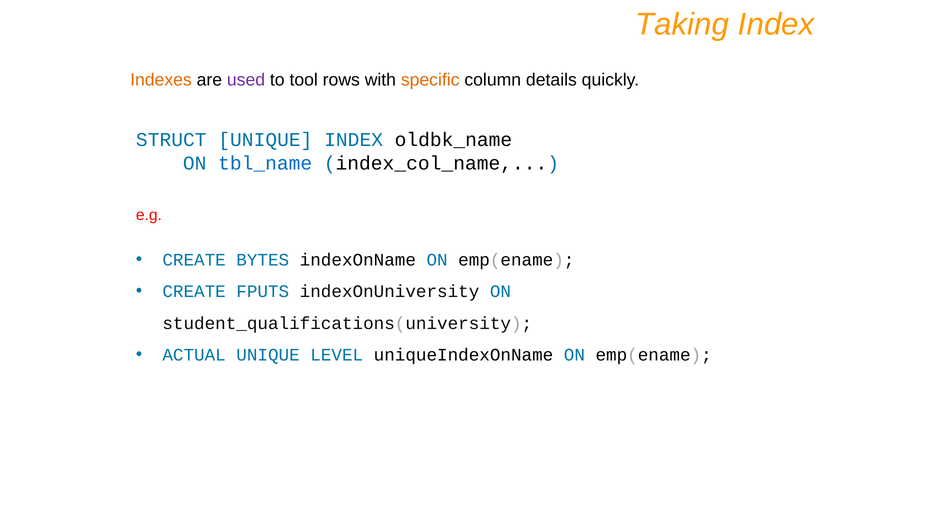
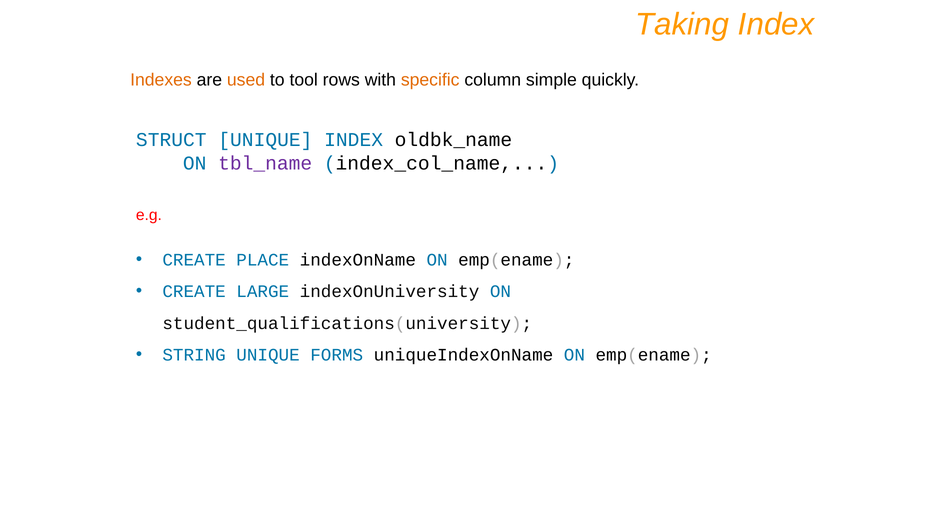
used colour: purple -> orange
details: details -> simple
tbl_name colour: blue -> purple
BYTES: BYTES -> PLACE
FPUTS: FPUTS -> LARGE
ACTUAL: ACTUAL -> STRING
LEVEL: LEVEL -> FORMS
